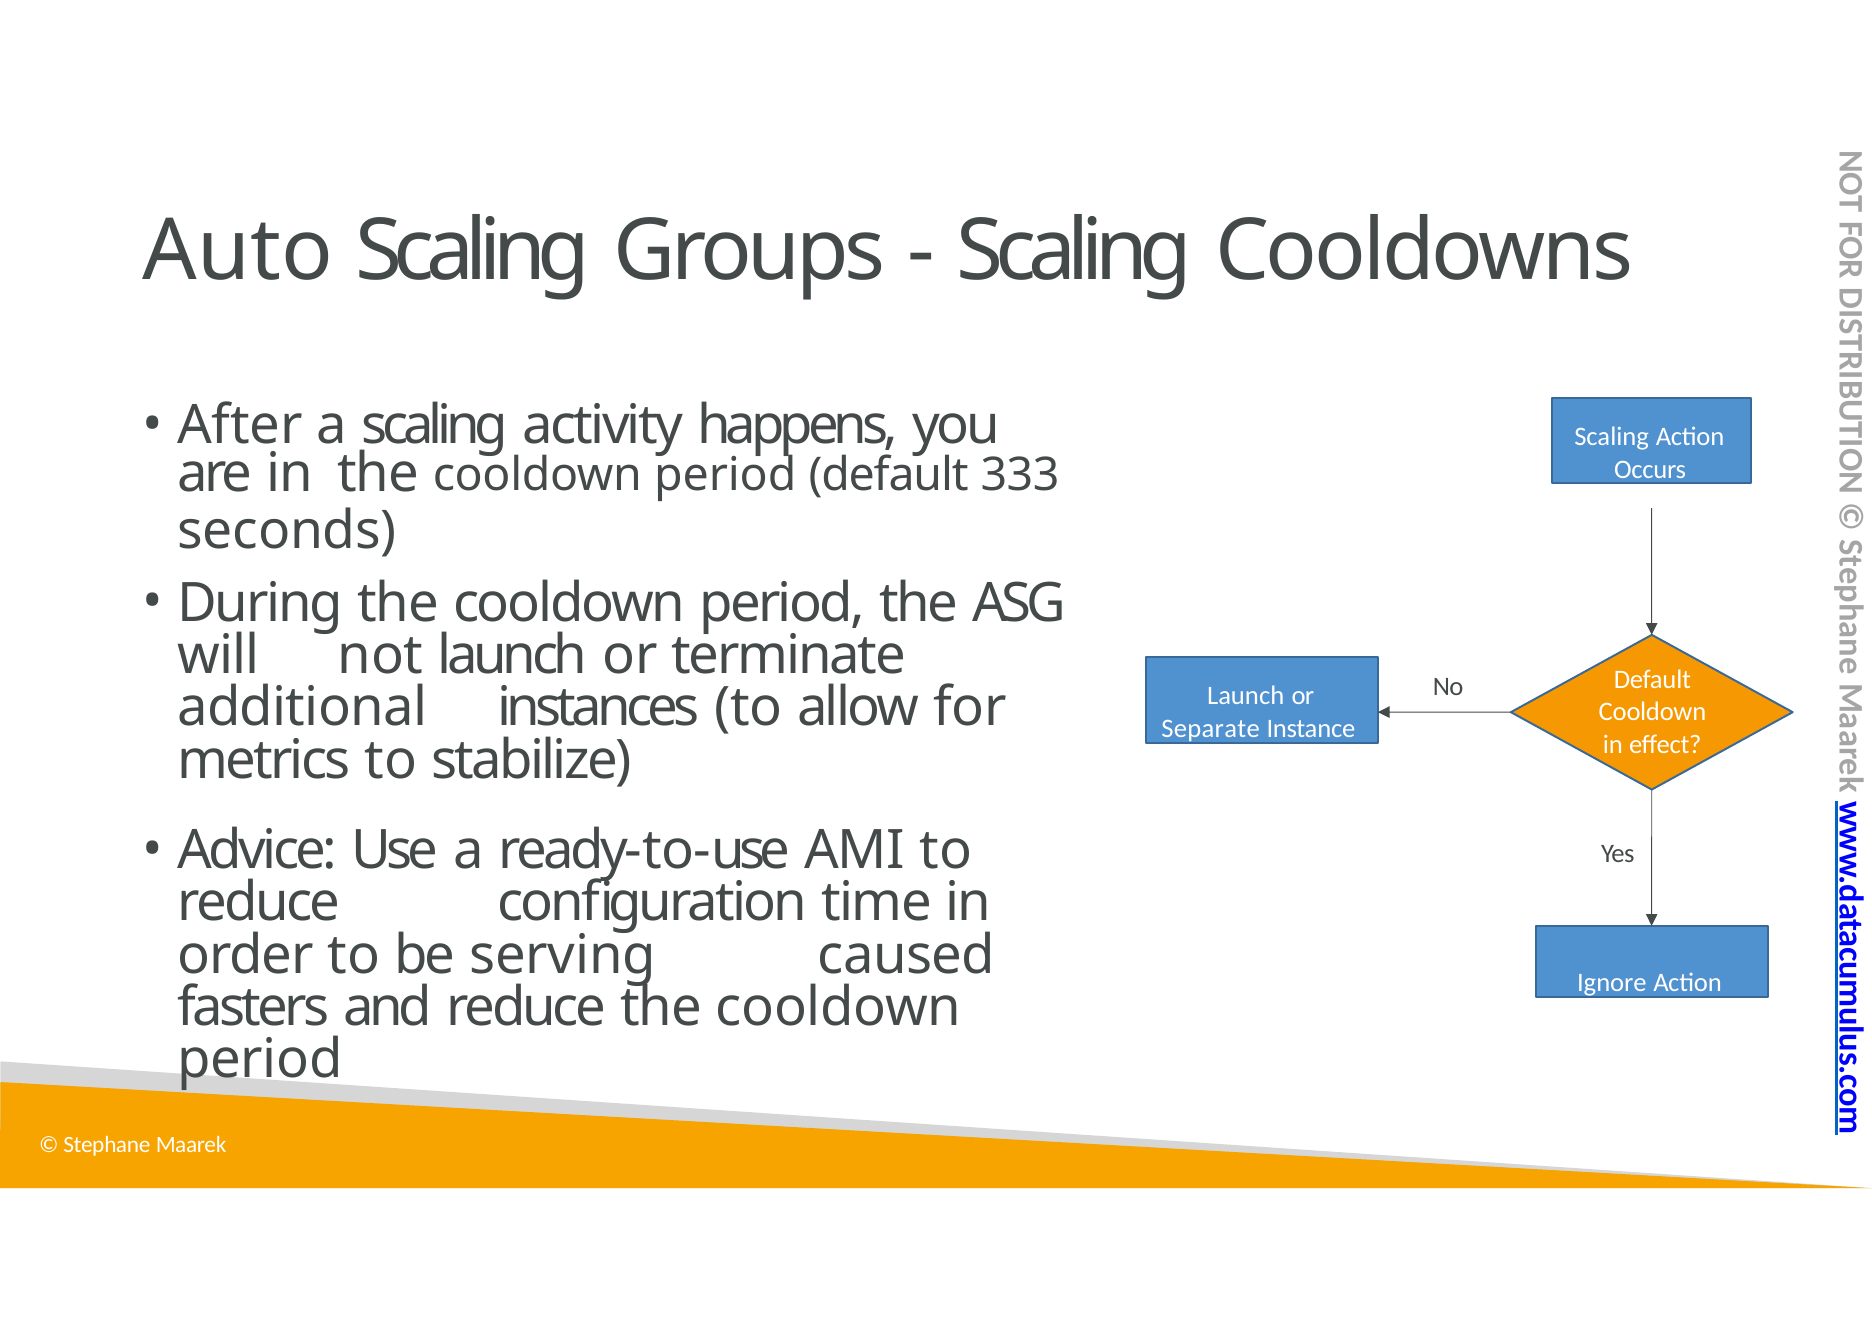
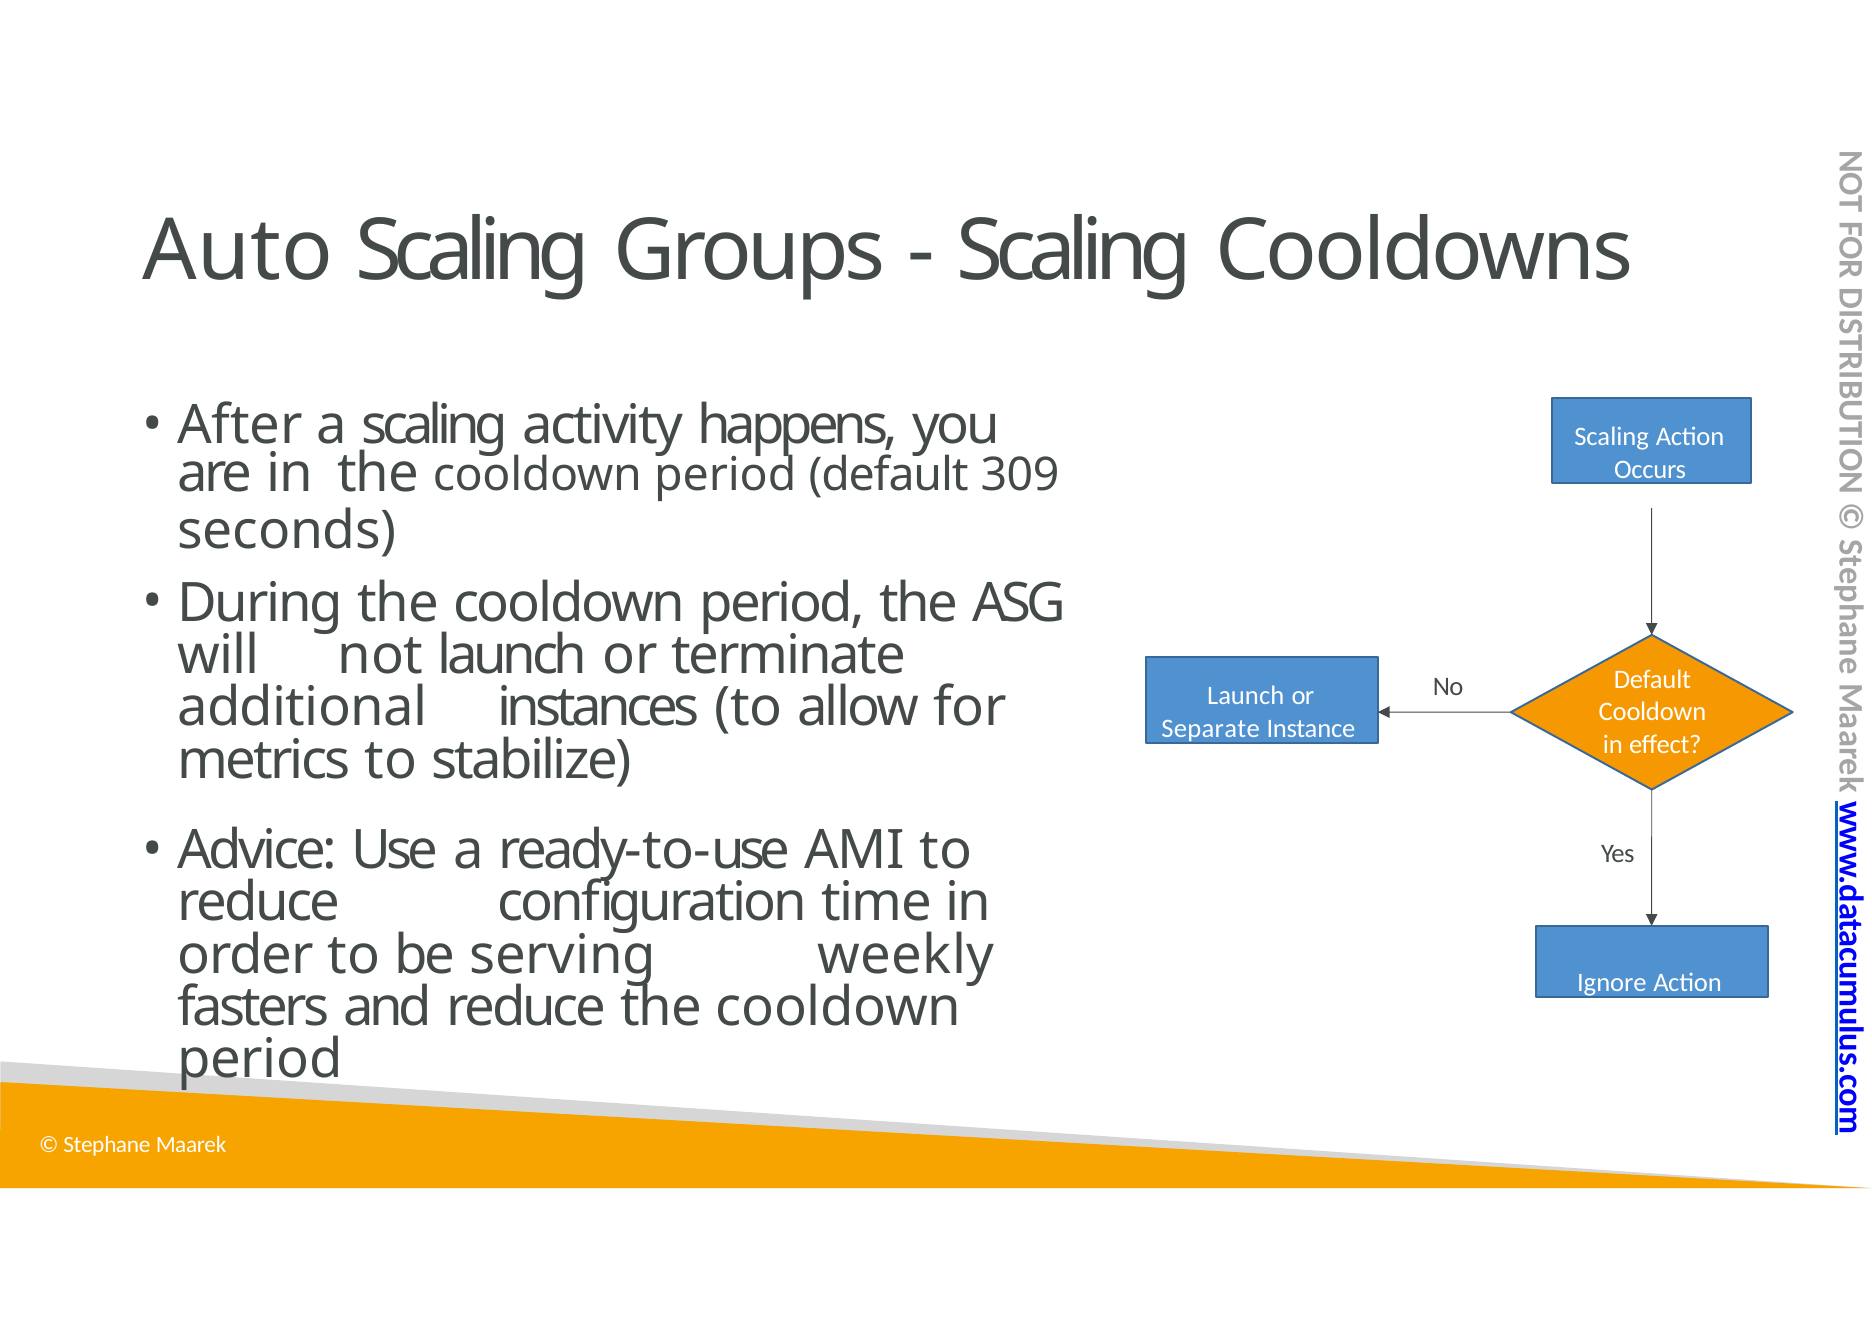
333: 333 -> 309
caused: caused -> weekly
